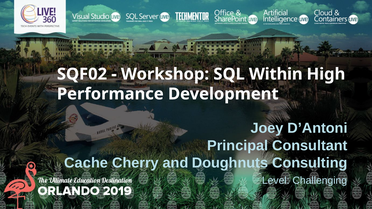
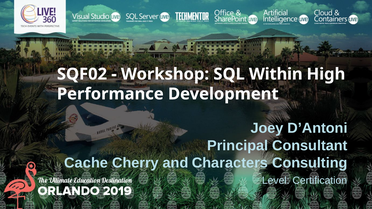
Doughnuts: Doughnuts -> Characters
Challenging: Challenging -> Certification
